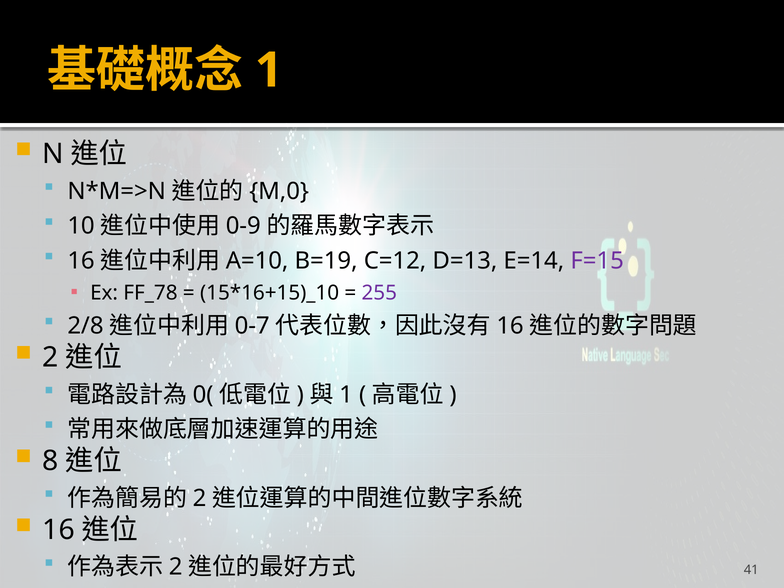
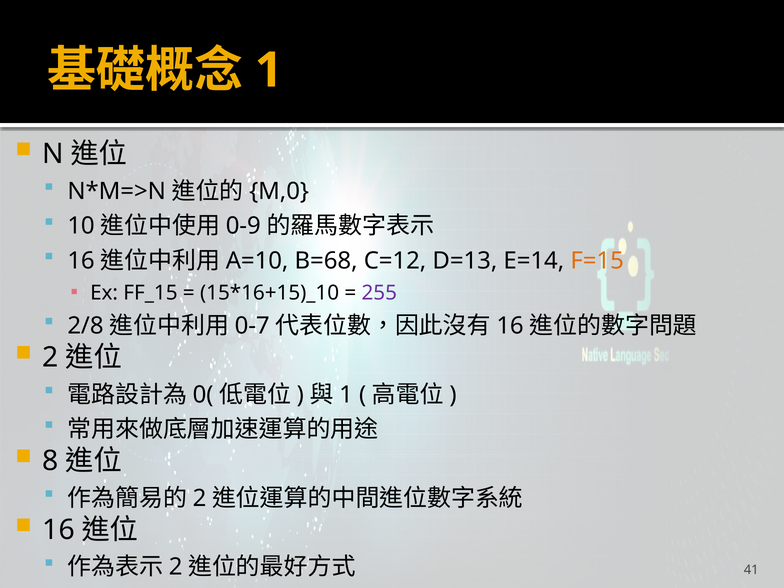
B=19: B=19 -> B=68
F=15 colour: purple -> orange
FF_78: FF_78 -> FF_15
